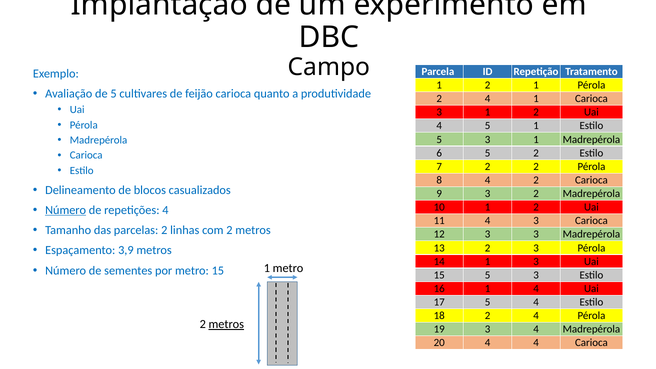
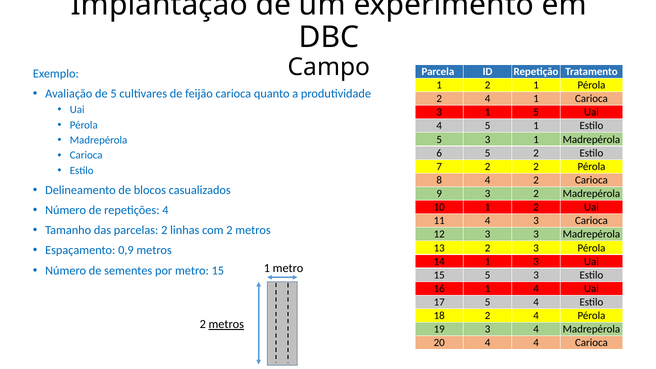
3 1 2: 2 -> 5
Número at (66, 210) underline: present -> none
3,9: 3,9 -> 0,9
